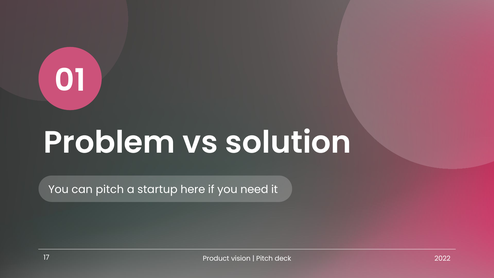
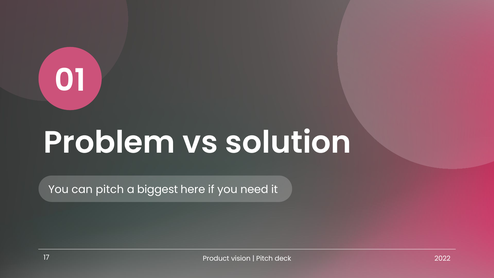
startup: startup -> biggest
